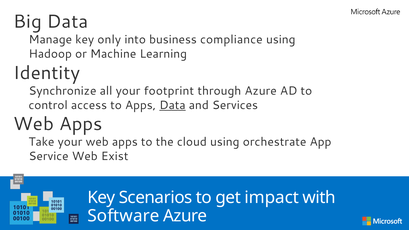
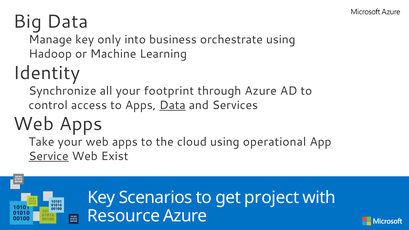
compliance: compliance -> orchestrate
orchestrate: orchestrate -> operational
Service underline: none -> present
impact: impact -> project
Software: Software -> Resource
